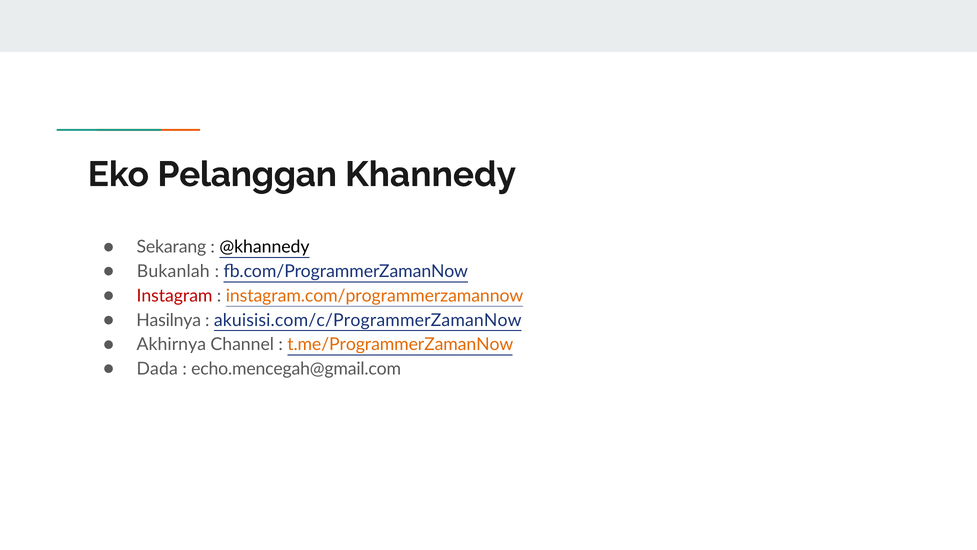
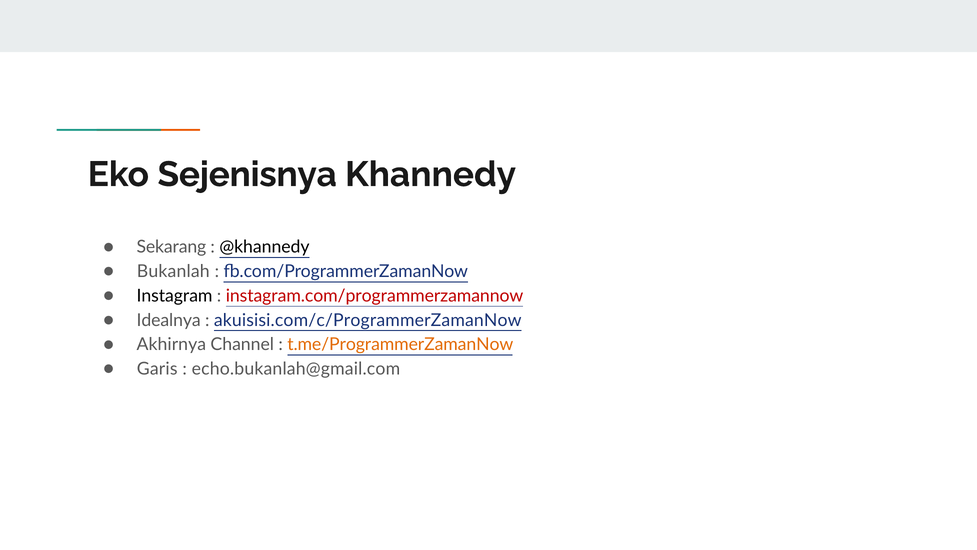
Pelanggan: Pelanggan -> Sejenisnya
Instagram colour: red -> black
instagram.com/programmerzamannow colour: orange -> red
Hasilnya: Hasilnya -> Idealnya
Dada: Dada -> Garis
echo.mencegah@gmail.com: echo.mencegah@gmail.com -> echo.bukanlah@gmail.com
